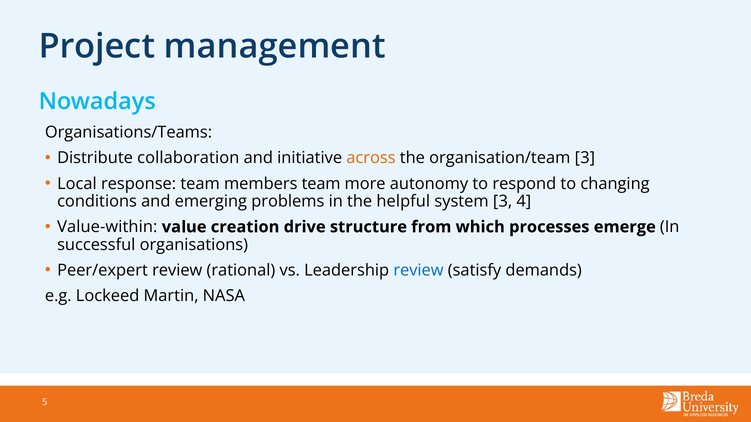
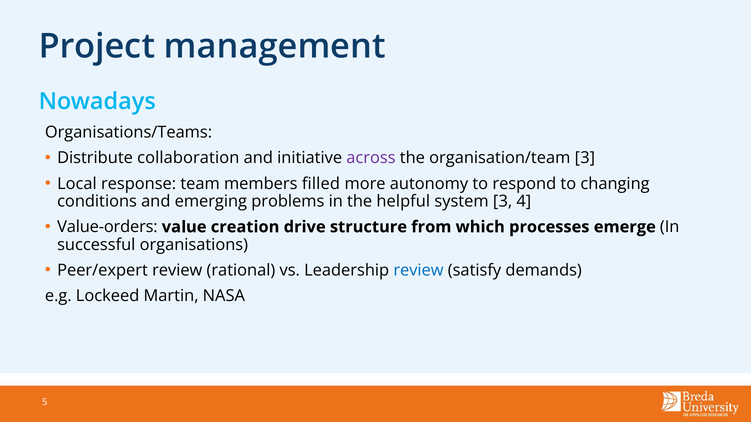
across colour: orange -> purple
members team: team -> filled
Value-within: Value-within -> Value-orders
